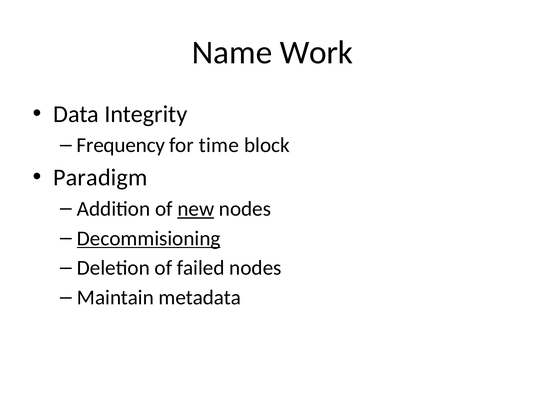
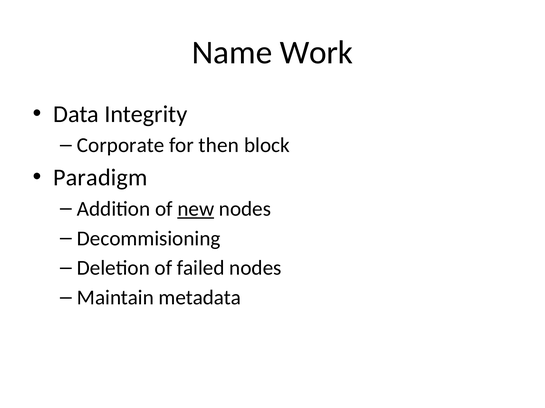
Frequency: Frequency -> Corporate
time: time -> then
Decommisioning underline: present -> none
